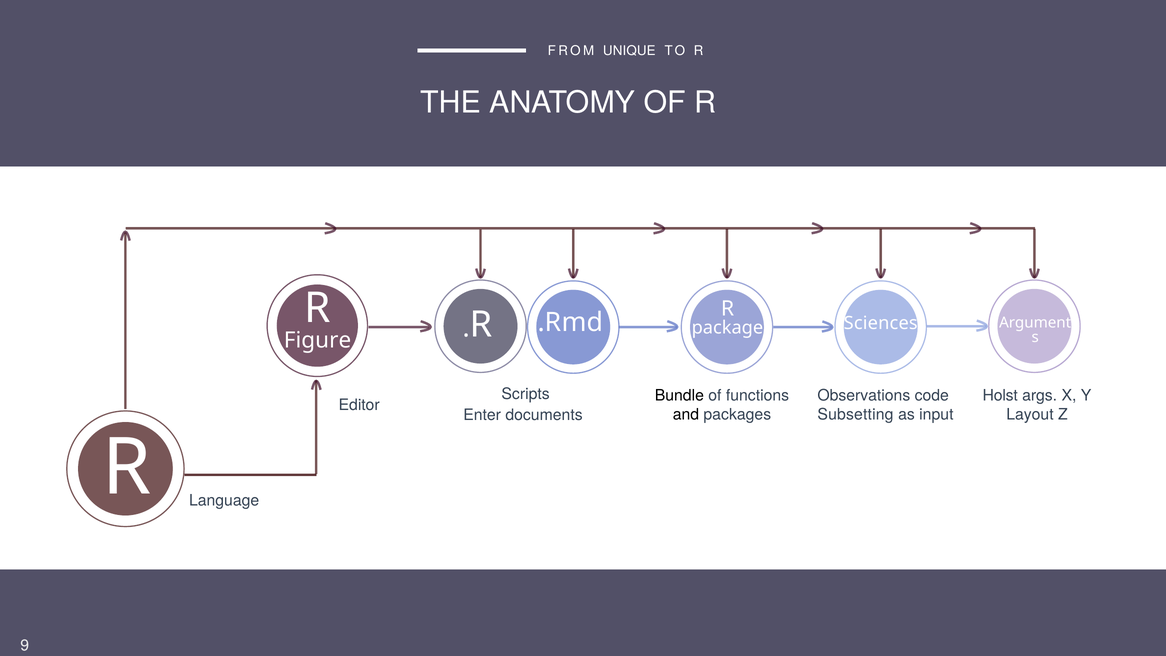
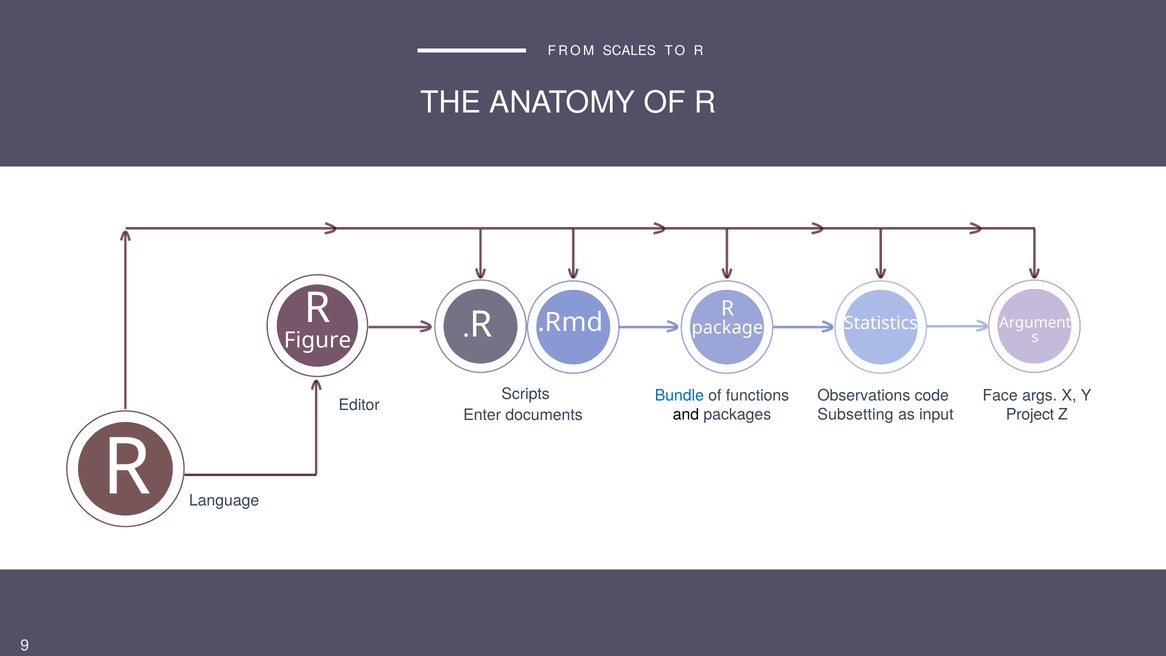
UNIQUE: UNIQUE -> SCALES
Sciences: Sciences -> Statistics
Bundle colour: black -> blue
Holst: Holst -> Face
Layout: Layout -> Project
